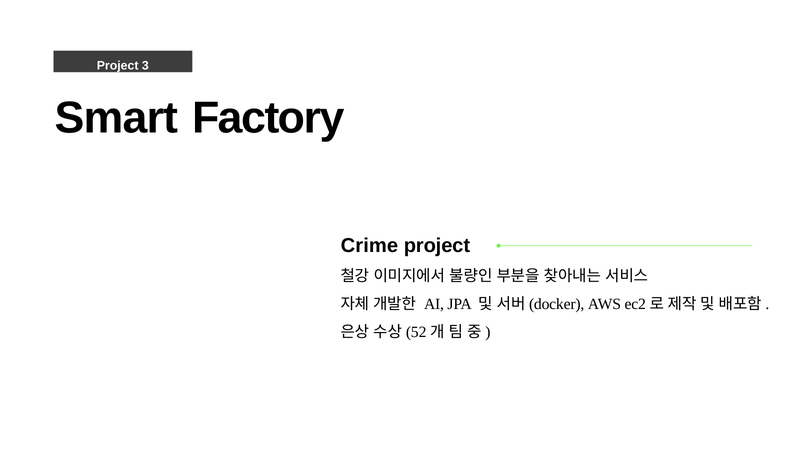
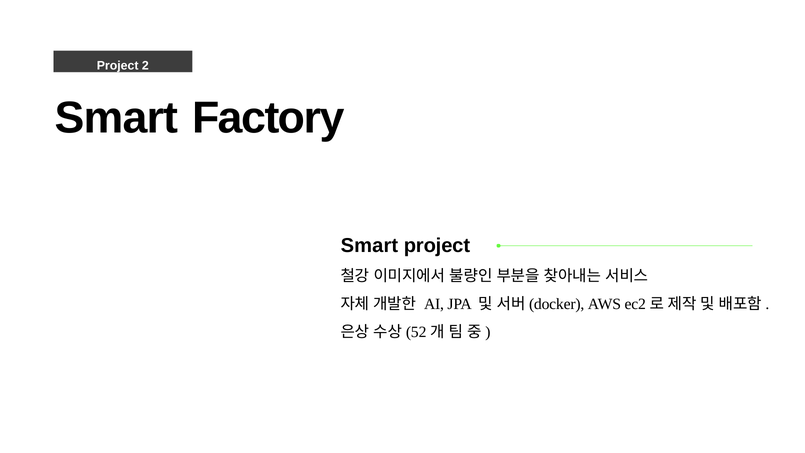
3: 3 -> 2
Crime at (369, 246): Crime -> Smart
